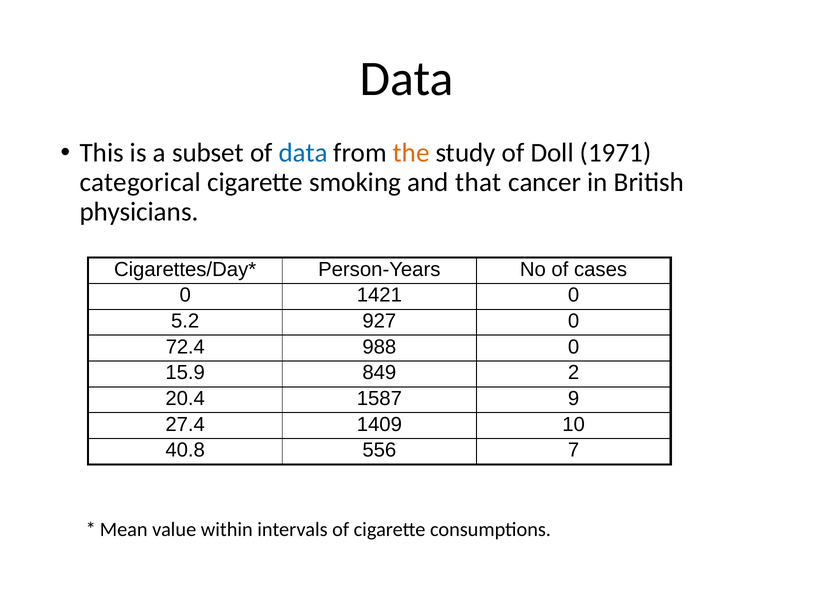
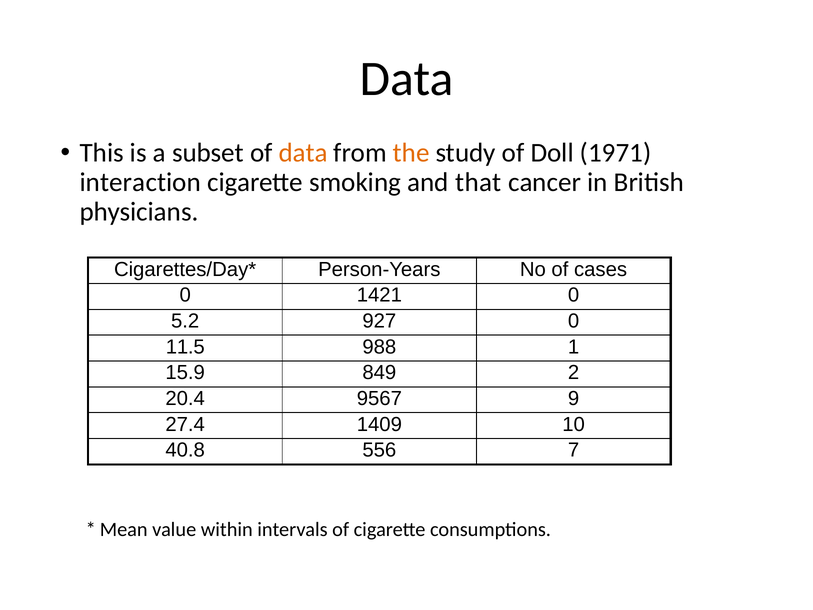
data at (303, 153) colour: blue -> orange
categorical: categorical -> interaction
72.4: 72.4 -> 11.5
988 0: 0 -> 1
1587: 1587 -> 9567
